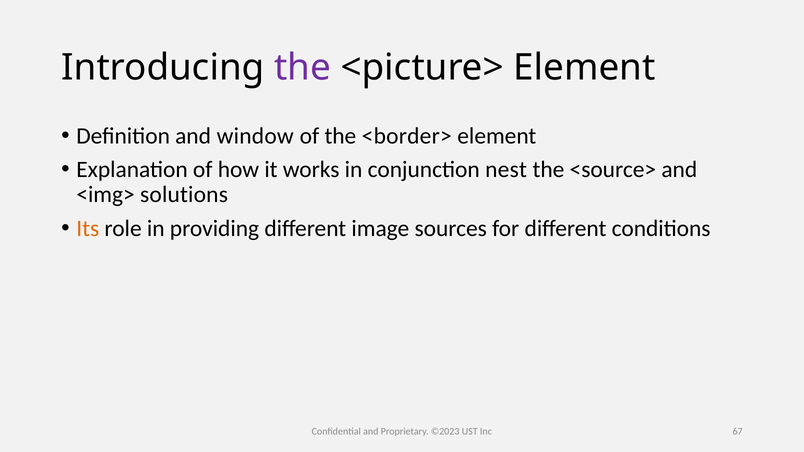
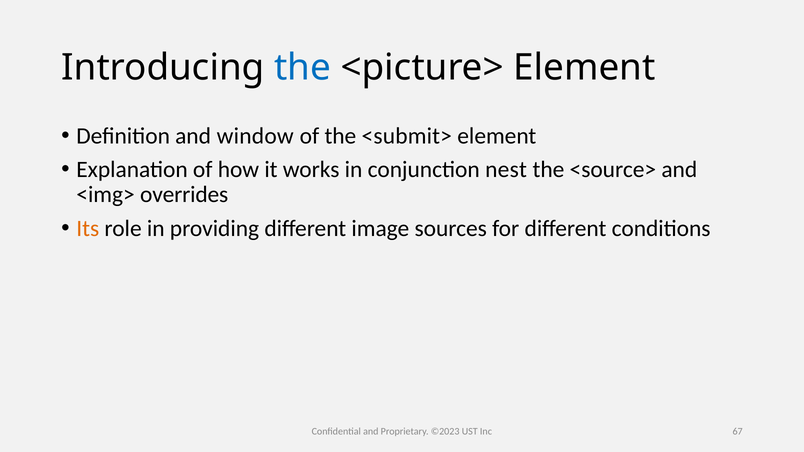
the at (303, 68) colour: purple -> blue
<border>: <border> -> <submit>
solutions: solutions -> overrides
